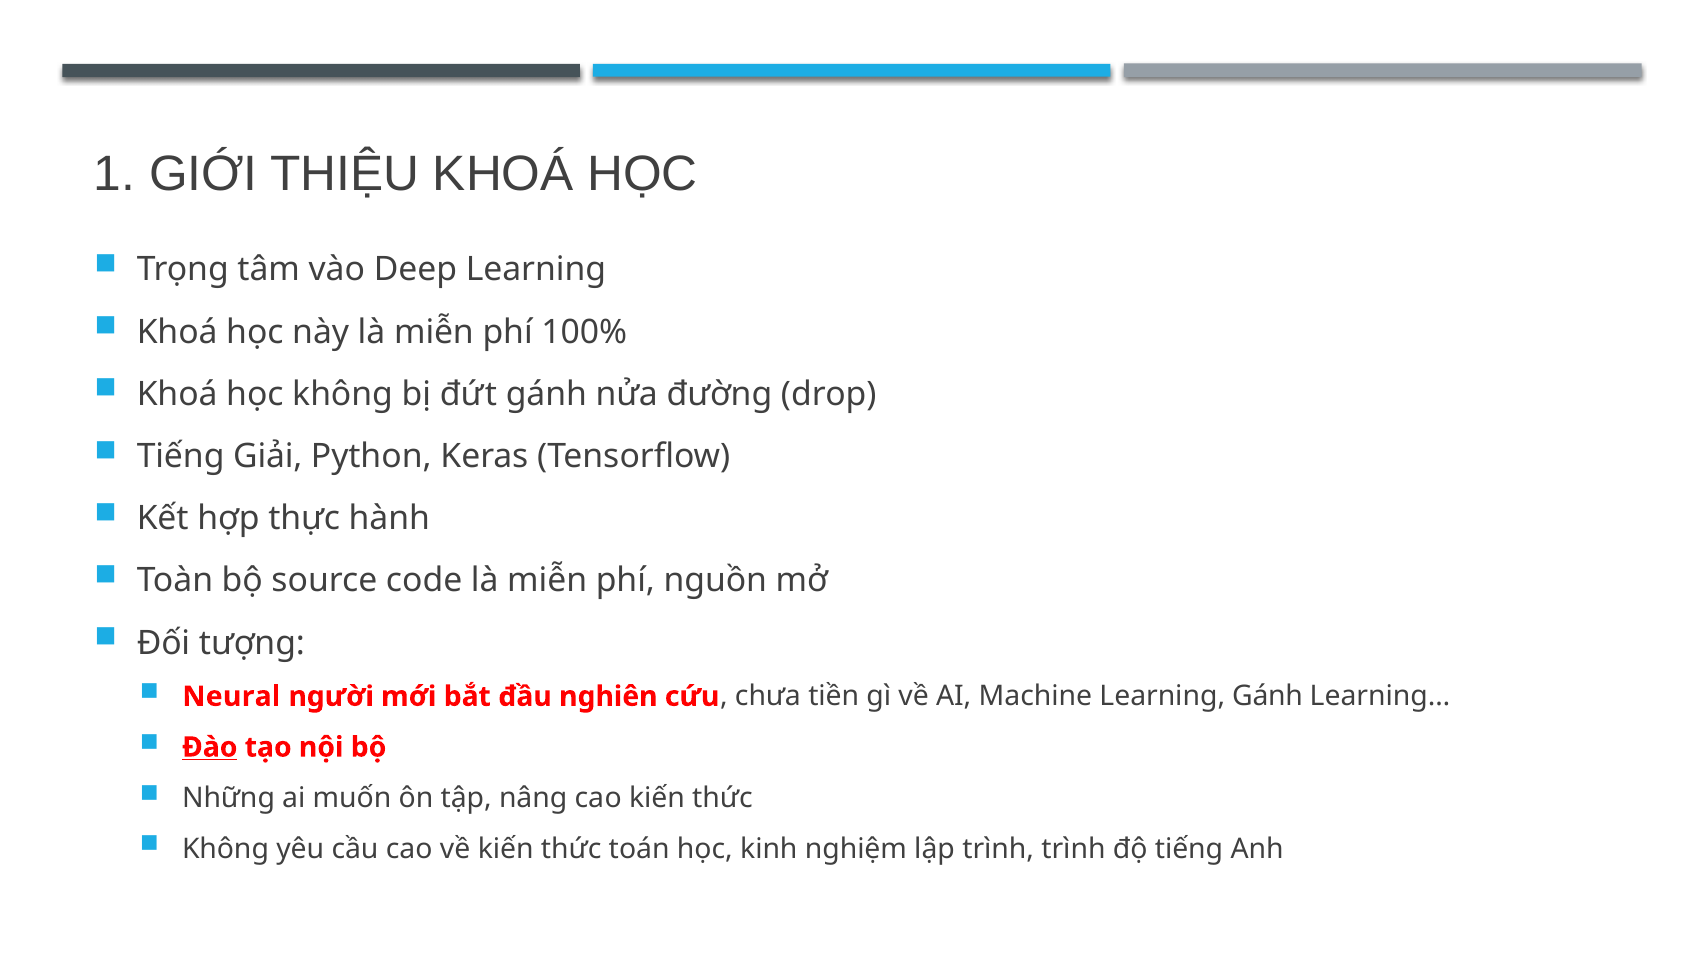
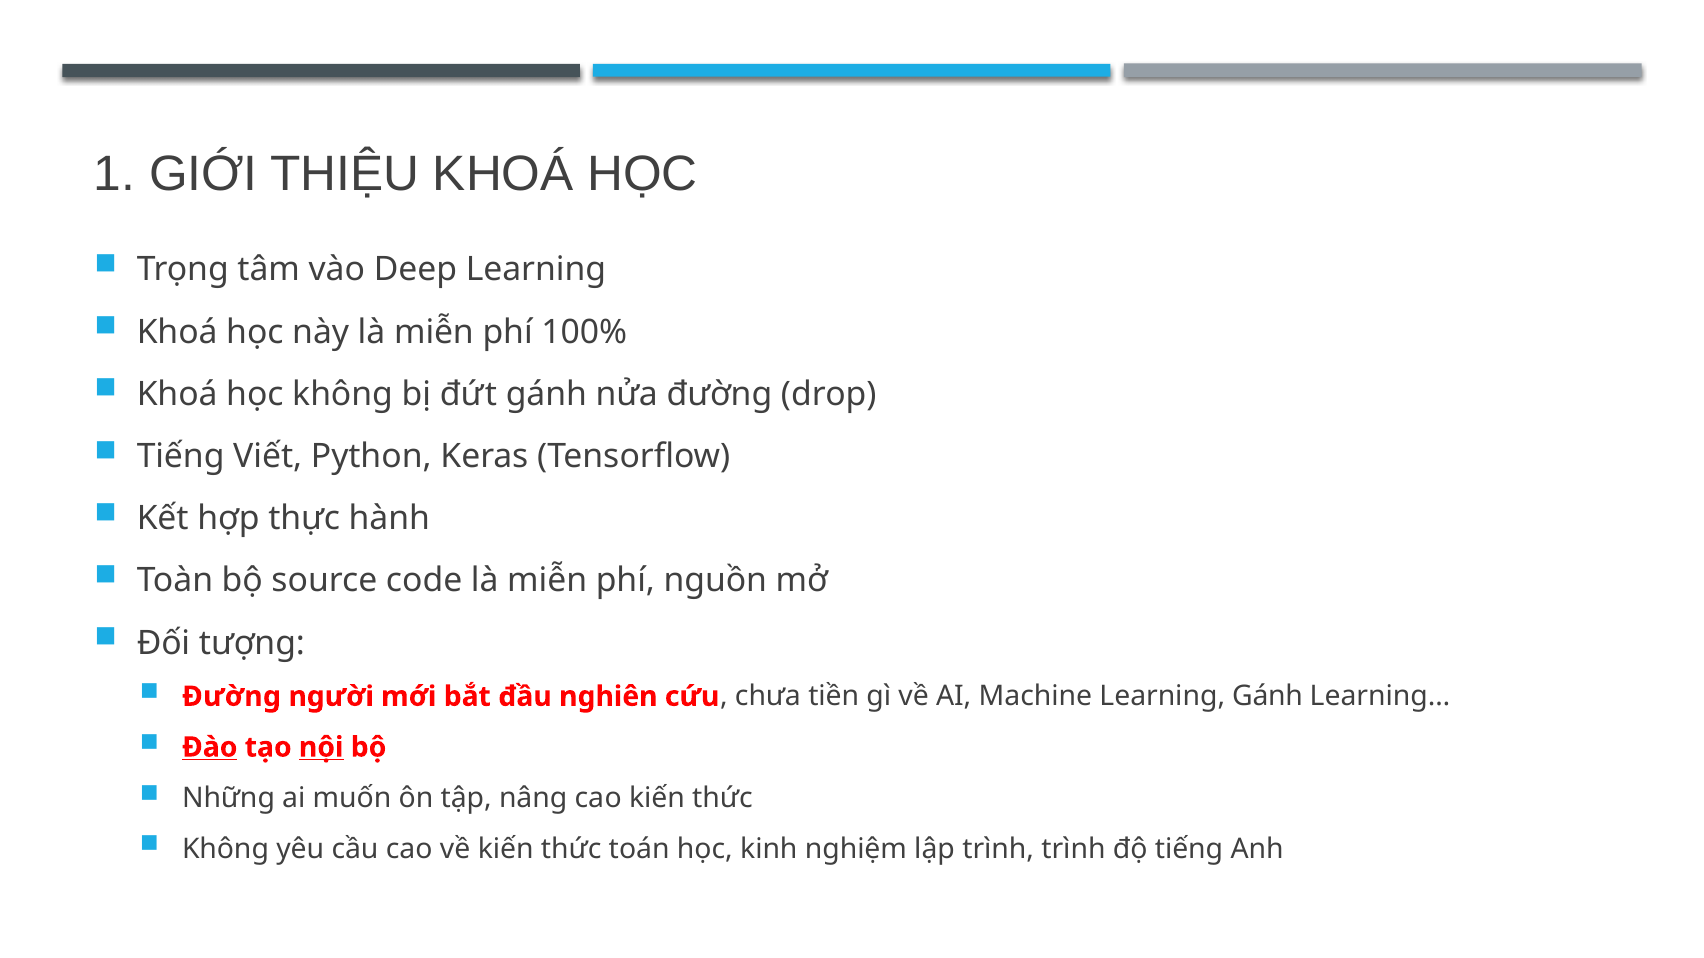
Giải: Giải -> Viết
Neural at (231, 697): Neural -> Đường
nội underline: none -> present
